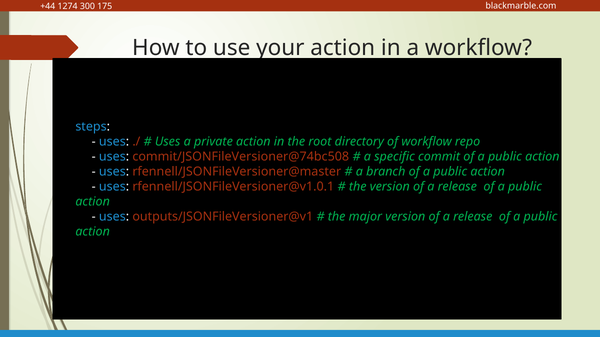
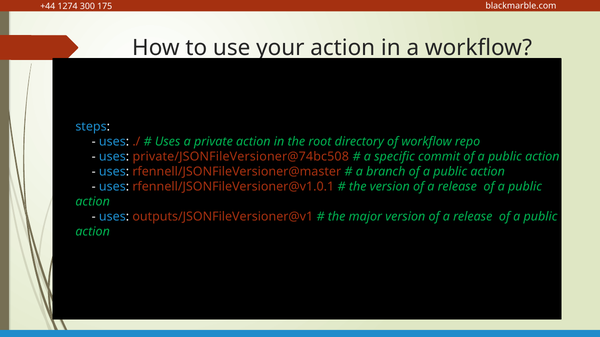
commit/JSONFileVersioner@74bc508: commit/JSONFileVersioner@74bc508 -> private/JSONFileVersioner@74bc508
